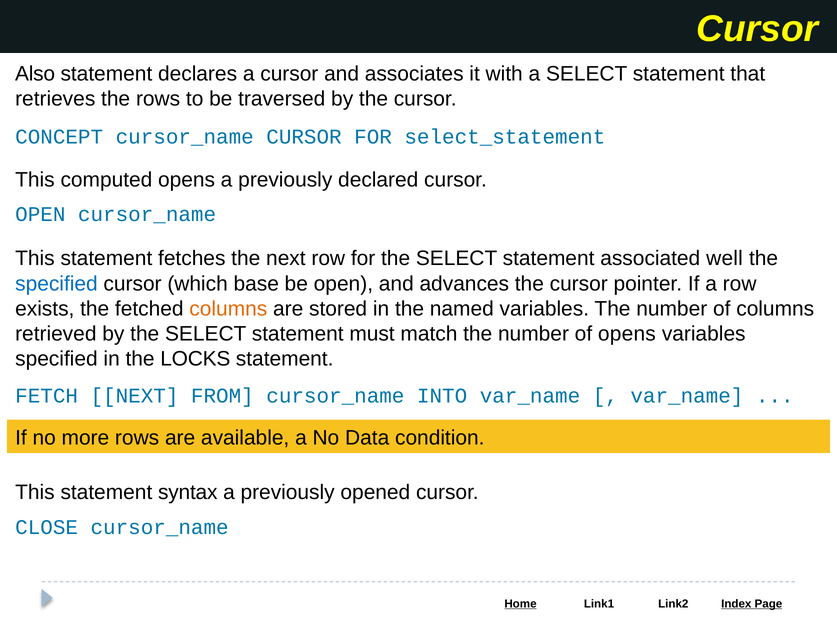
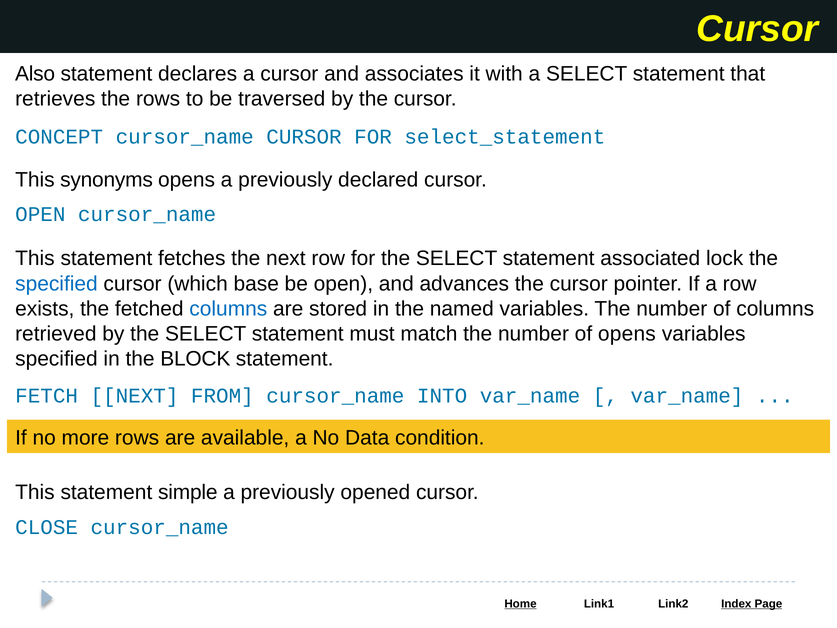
computed: computed -> synonyms
well: well -> lock
columns at (228, 309) colour: orange -> blue
LOCKS: LOCKS -> BLOCK
syntax: syntax -> simple
